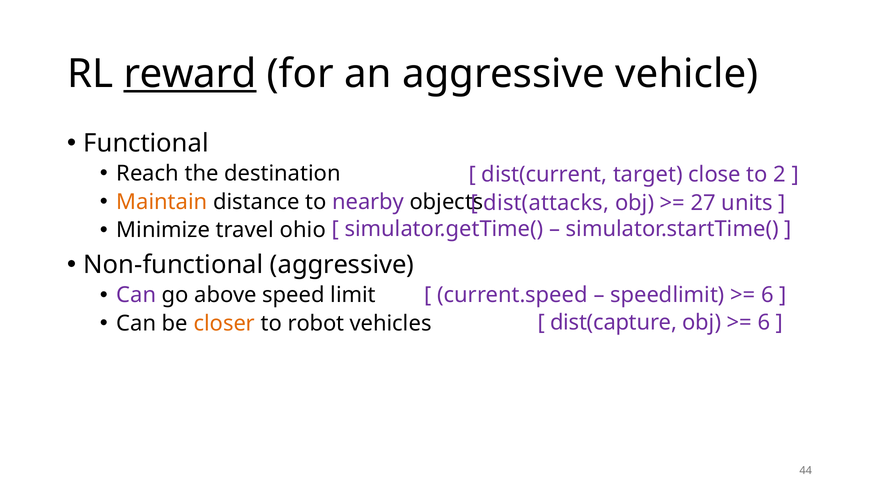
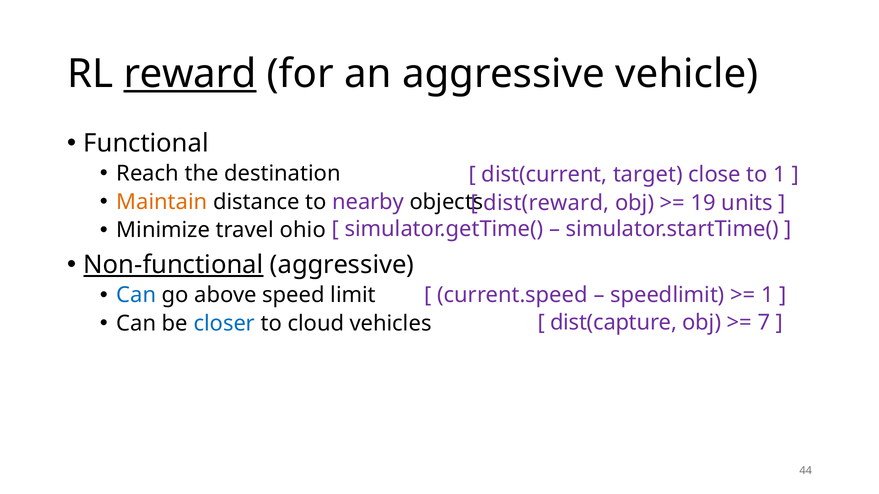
to 2: 2 -> 1
dist(attacks: dist(attacks -> dist(reward
27: 27 -> 19
Non-functional underline: none -> present
Can at (136, 296) colour: purple -> blue
6 at (767, 295): 6 -> 1
closer colour: orange -> blue
robot: robot -> cloud
6 at (764, 323): 6 -> 7
